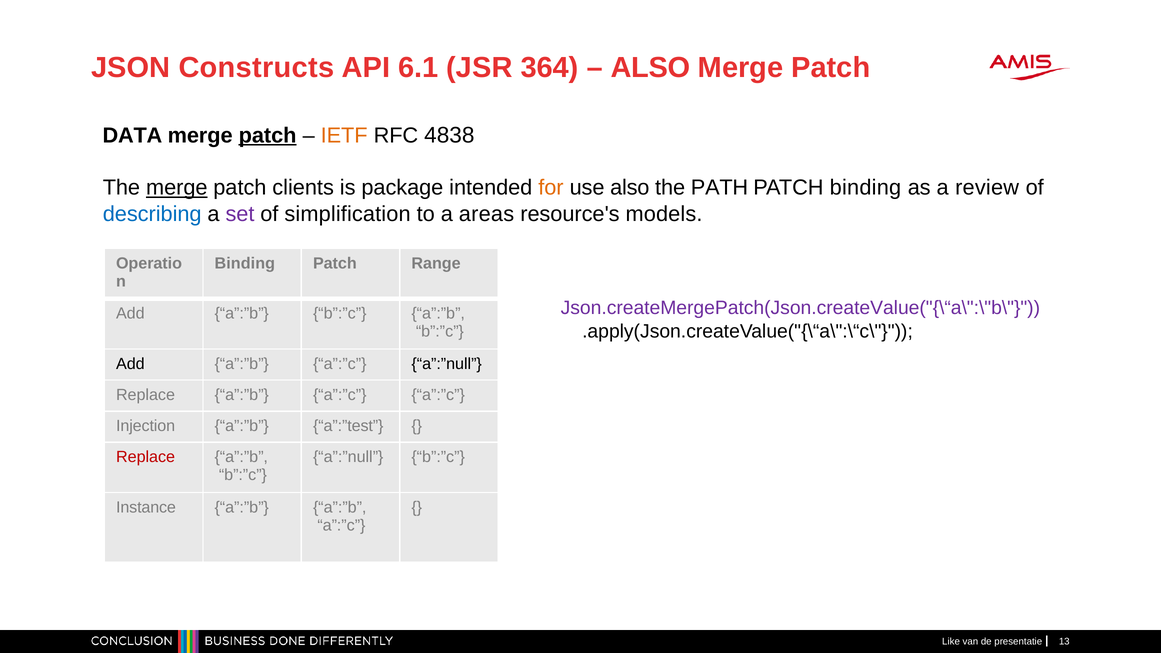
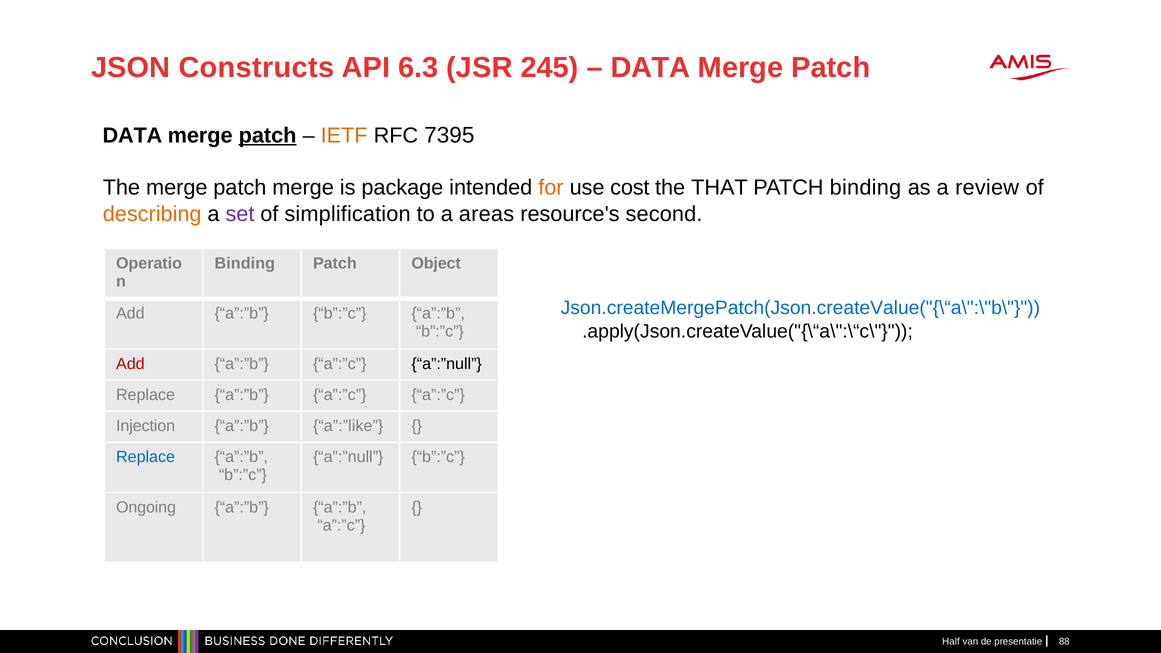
6.1: 6.1 -> 6.3
364: 364 -> 245
ALSO at (650, 68): ALSO -> DATA
4838: 4838 -> 7395
merge at (177, 188) underline: present -> none
patch clients: clients -> merge
use also: also -> cost
PATH: PATH -> THAT
describing colour: blue -> orange
models: models -> second
Range: Range -> Object
Json.createMergePatch(Json.createValue("{\“a\":\"b\ colour: purple -> blue
Add at (130, 364) colour: black -> red
a”:”test: a”:”test -> a”:”like
Replace at (146, 457) colour: red -> blue
Instance: Instance -> Ongoing
Like: Like -> Half
13: 13 -> 88
